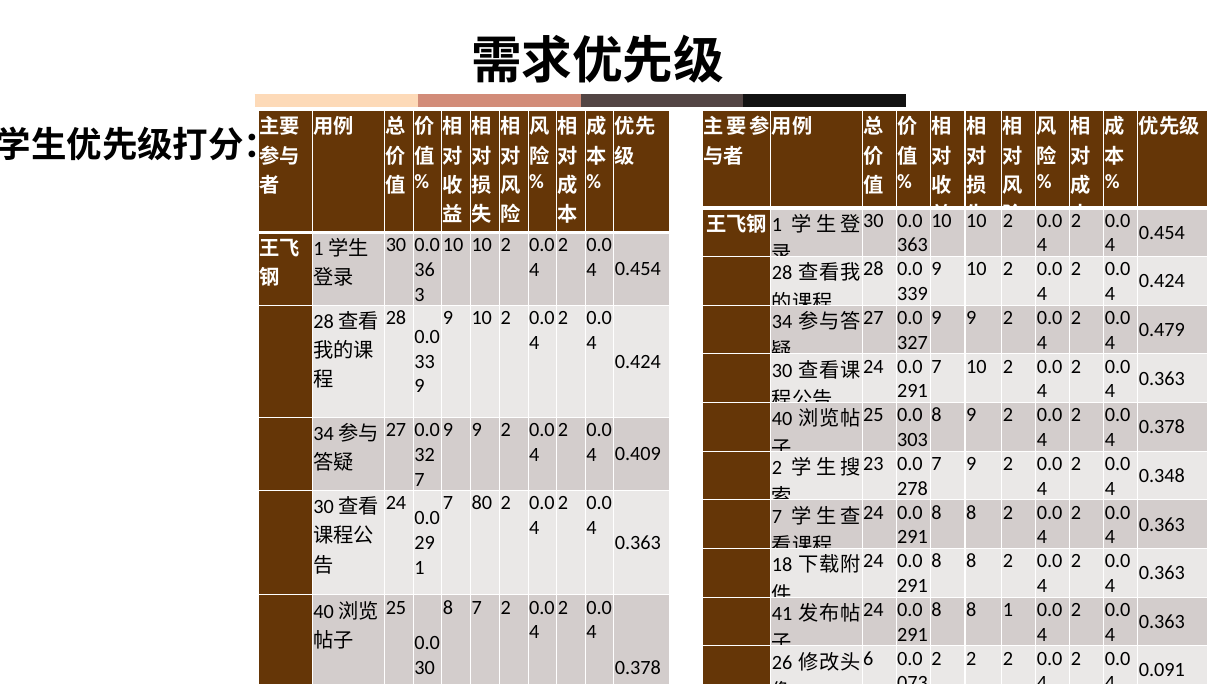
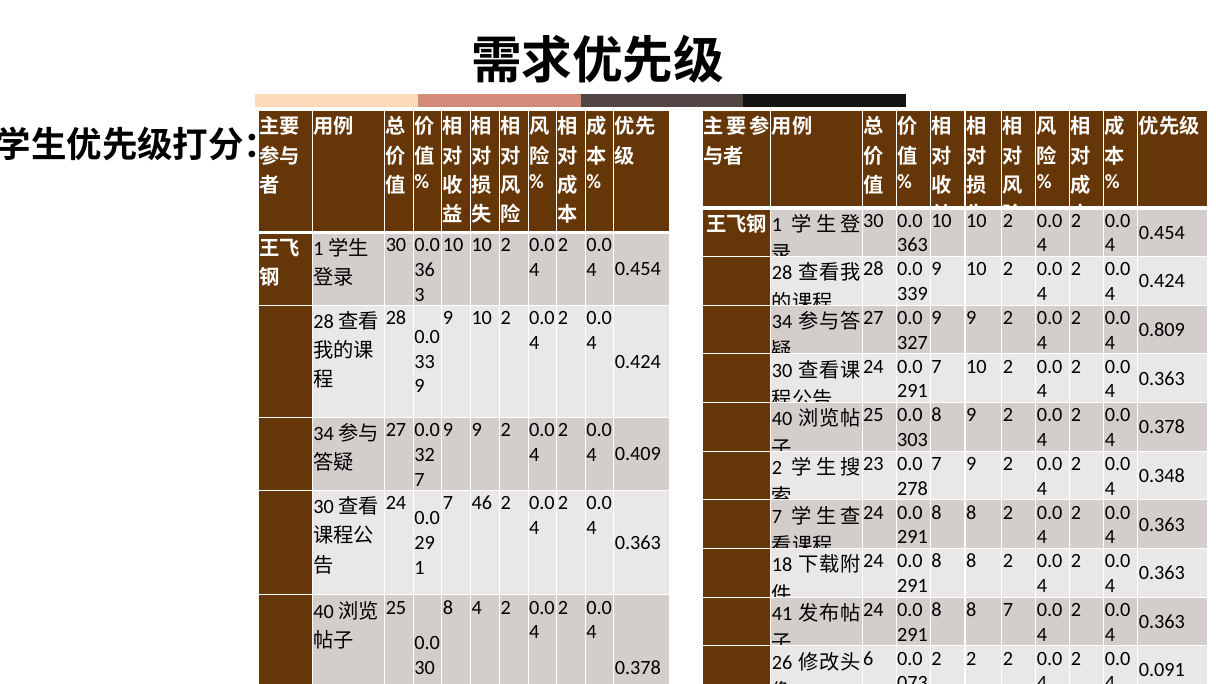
0.479: 0.479 -> 0.809
80: 80 -> 46
8 7: 7 -> 4
8 1: 1 -> 7
